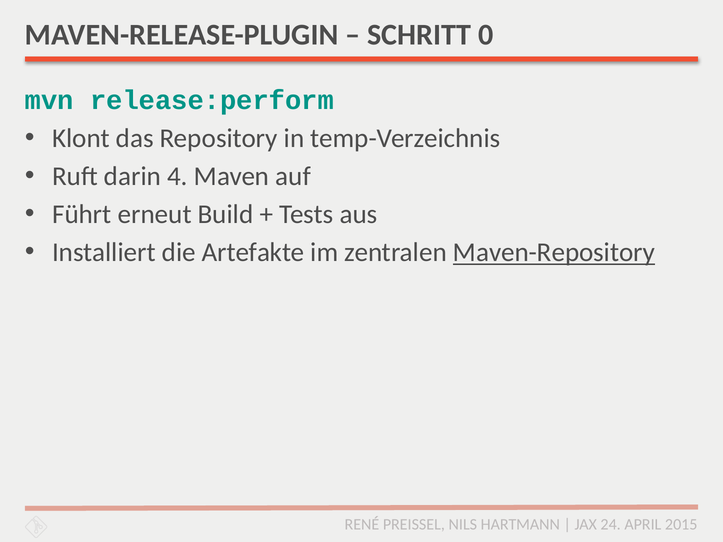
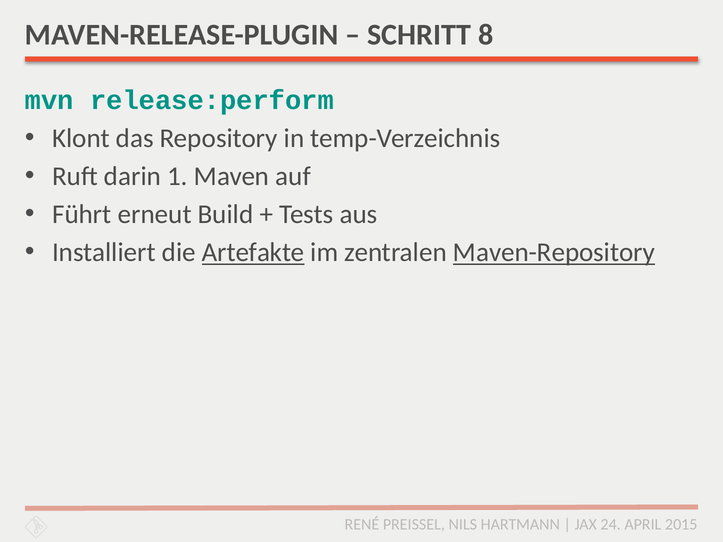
0: 0 -> 8
4: 4 -> 1
Artefakte underline: none -> present
